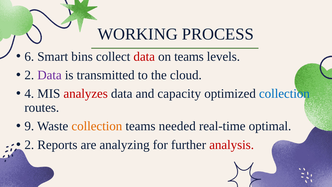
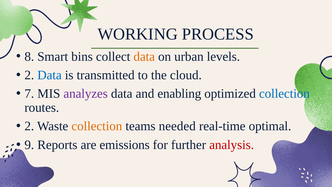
6: 6 -> 8
data at (144, 56) colour: red -> orange
on teams: teams -> urban
Data at (50, 75) colour: purple -> blue
4: 4 -> 7
analyzes colour: red -> purple
capacity: capacity -> enabling
9 at (29, 126): 9 -> 2
2 at (29, 145): 2 -> 9
analyzing: analyzing -> emissions
